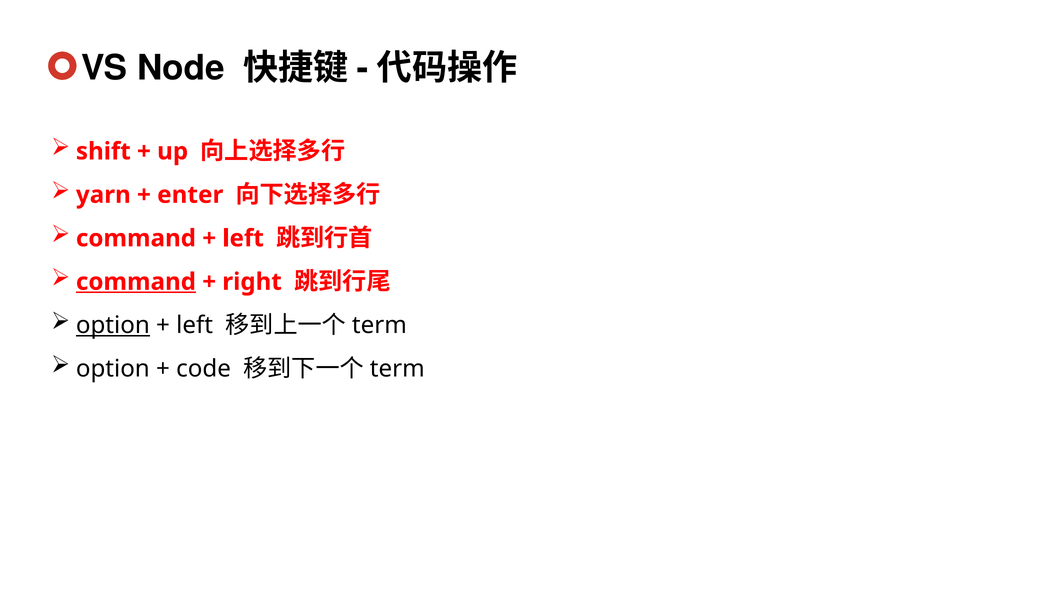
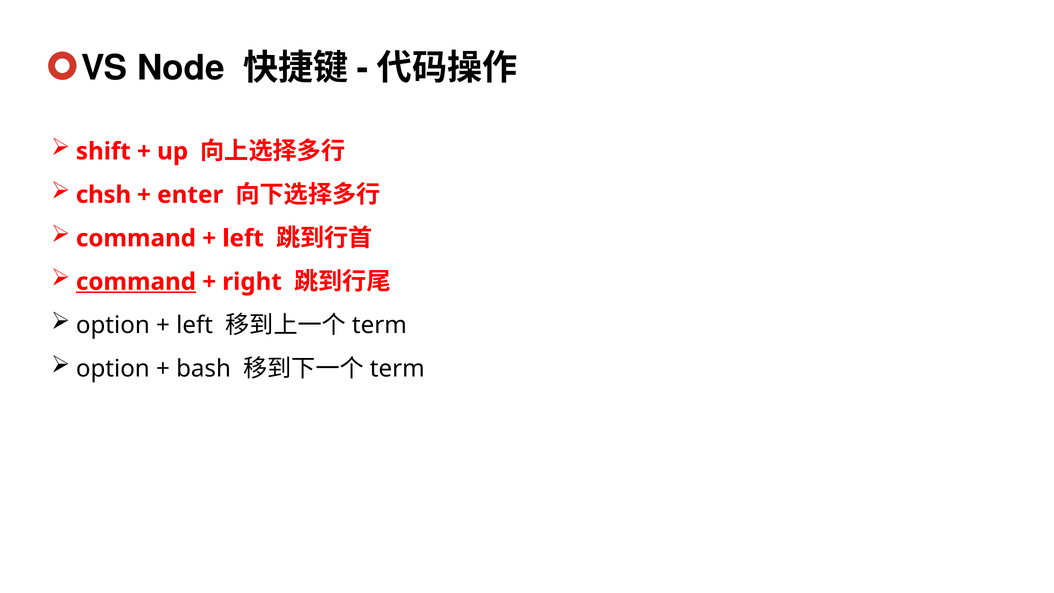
yarn: yarn -> chsh
option at (113, 325) underline: present -> none
code: code -> bash
